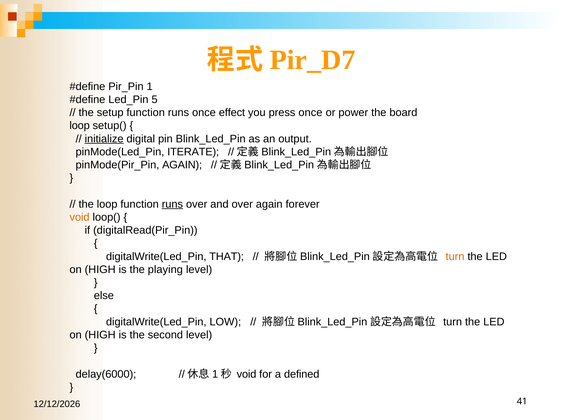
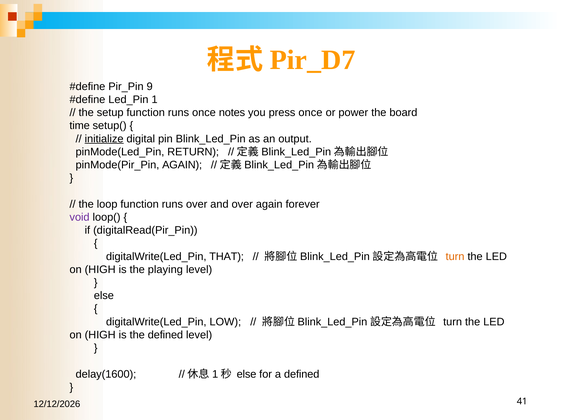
1: 1 -> 9
5: 5 -> 1
effect: effect -> notes
loop at (80, 126): loop -> time
ITERATE: ITERATE -> RETURN
runs at (172, 204) underline: present -> none
void at (80, 218) colour: orange -> purple
the second: second -> defined
delay(6000: delay(6000 -> delay(1600
void at (247, 375): void -> else
